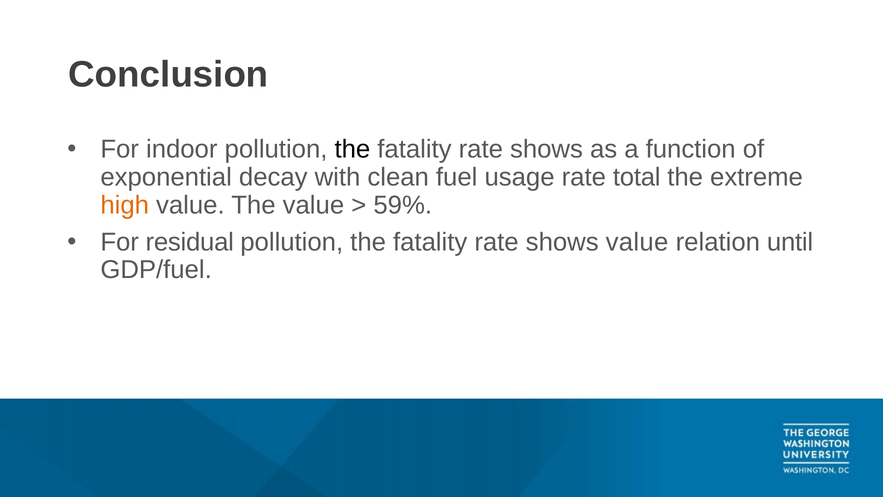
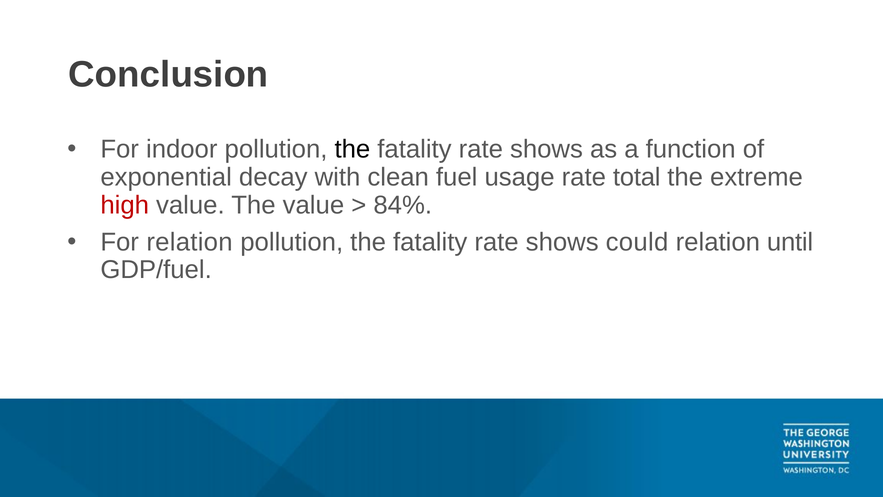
high colour: orange -> red
59%: 59% -> 84%
For residual: residual -> relation
shows value: value -> could
